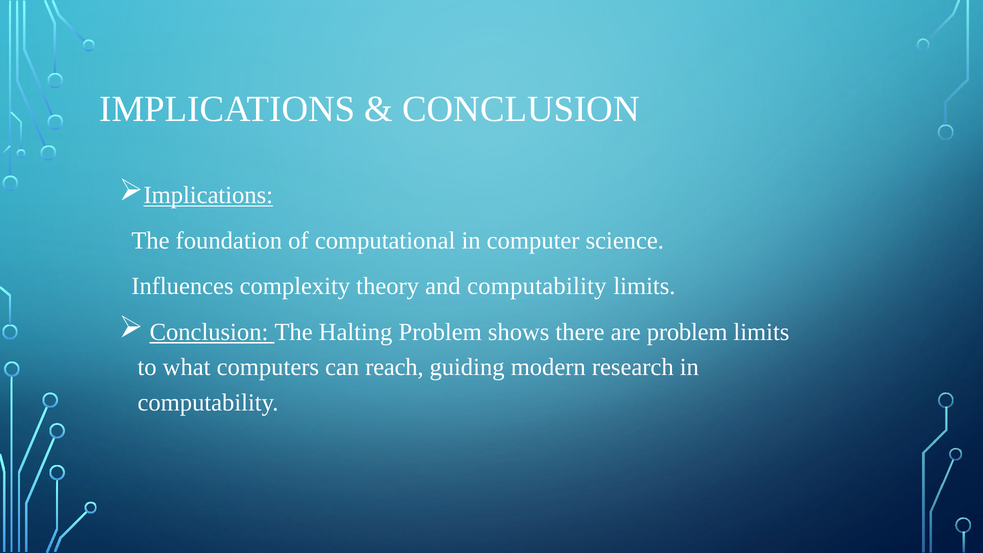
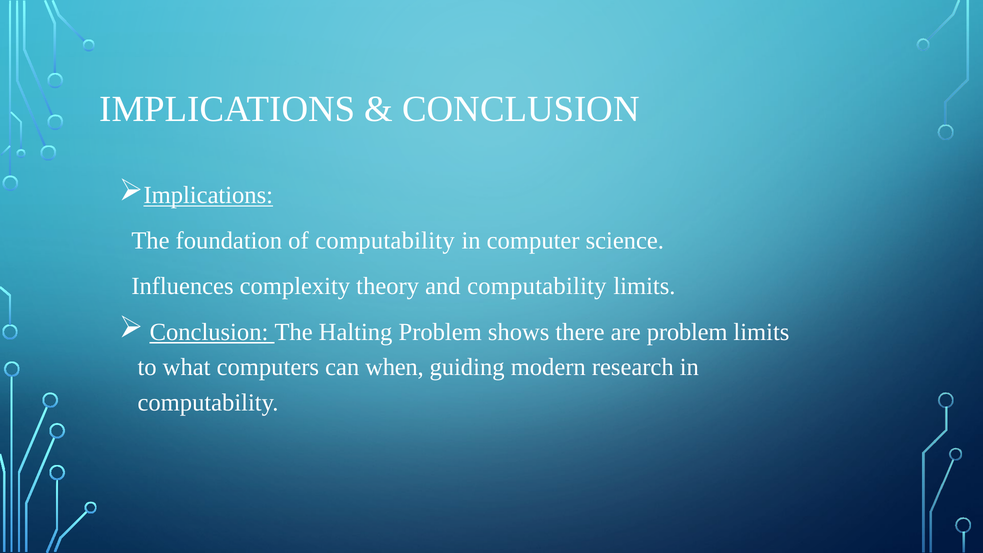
of computational: computational -> computability
reach: reach -> when
